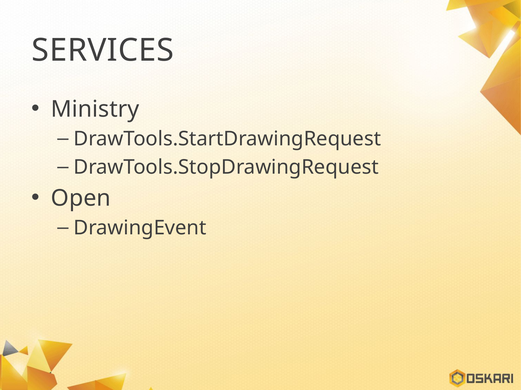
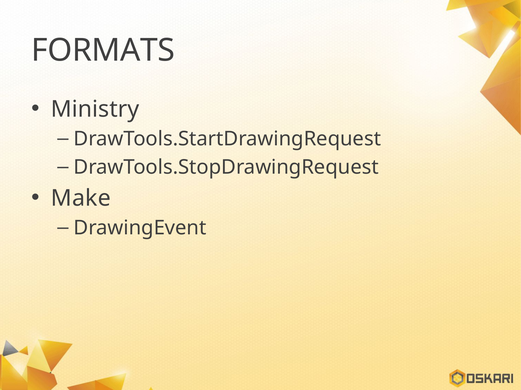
SERVICES: SERVICES -> FORMATS
Open: Open -> Make
